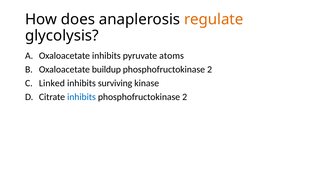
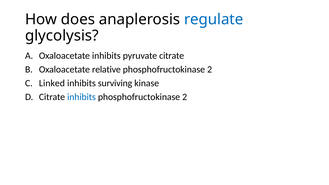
regulate colour: orange -> blue
pyruvate atoms: atoms -> citrate
buildup: buildup -> relative
